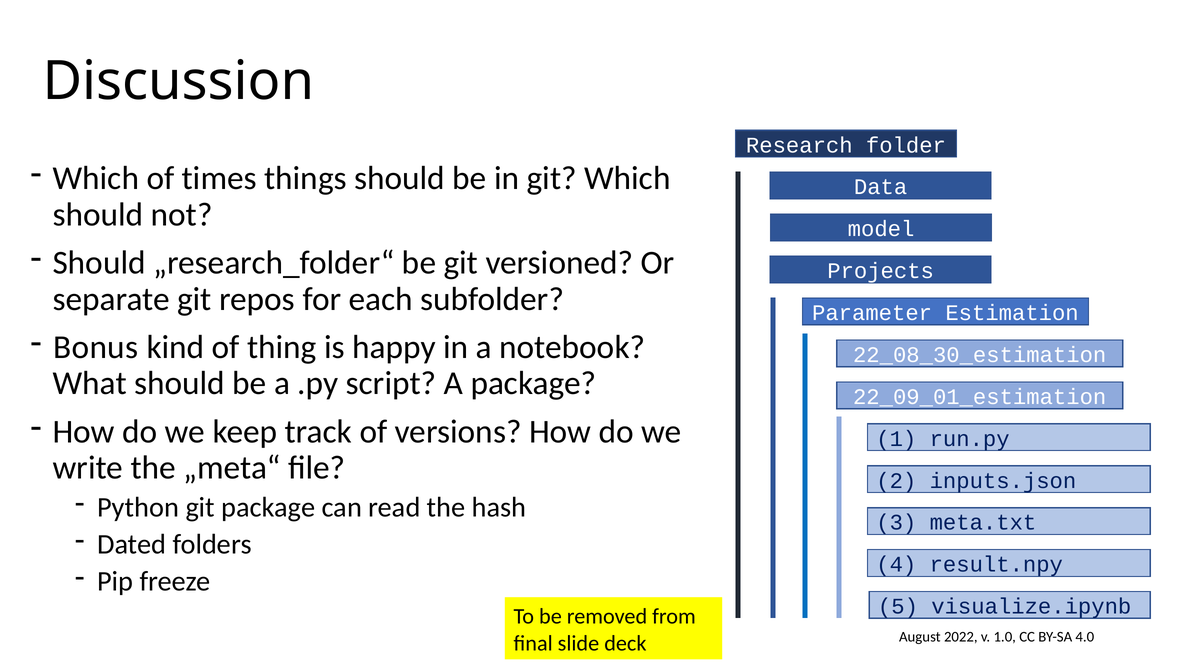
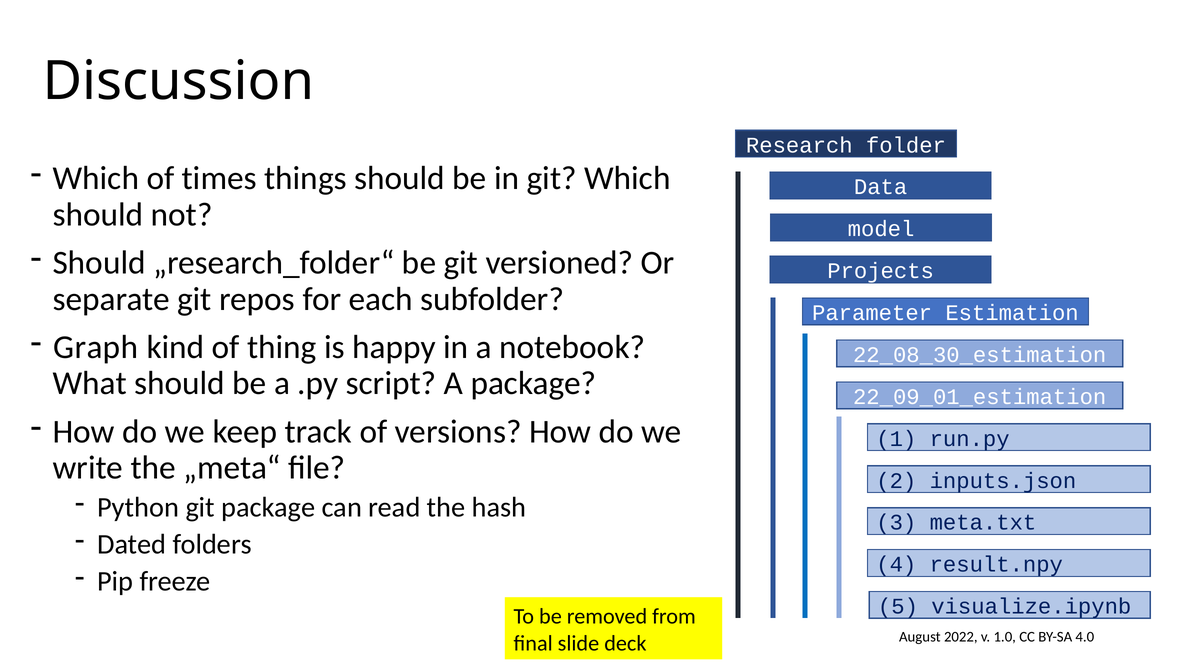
Bonus: Bonus -> Graph
